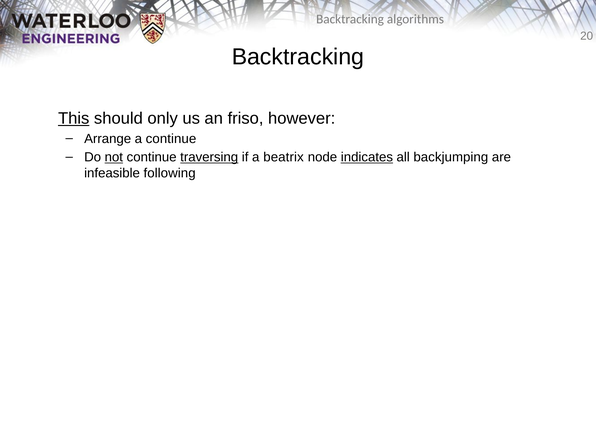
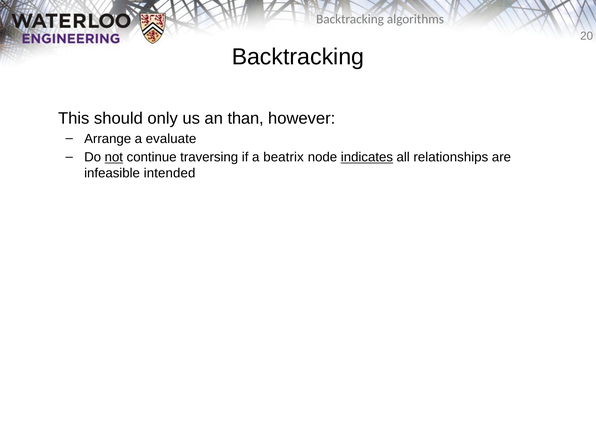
This underline: present -> none
friso: friso -> than
a continue: continue -> evaluate
traversing underline: present -> none
backjumping: backjumping -> relationships
following: following -> intended
